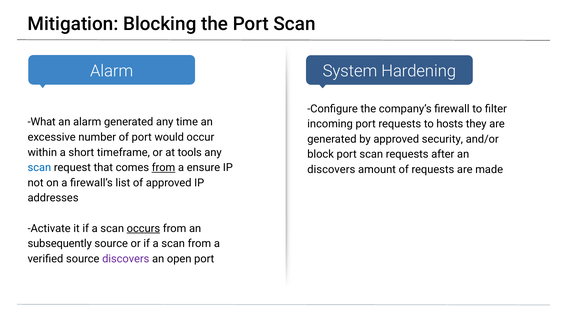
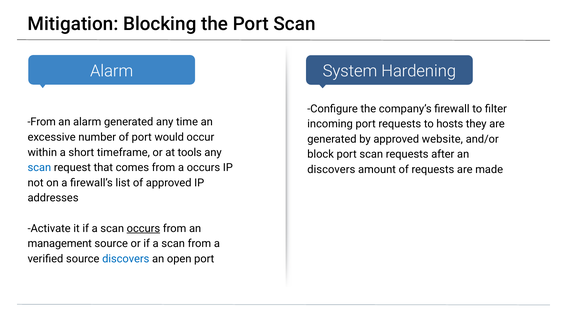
What at (42, 122): What -> From
security: security -> website
from at (163, 168) underline: present -> none
a ensure: ensure -> occurs
subsequently: subsequently -> management
discovers at (126, 259) colour: purple -> blue
